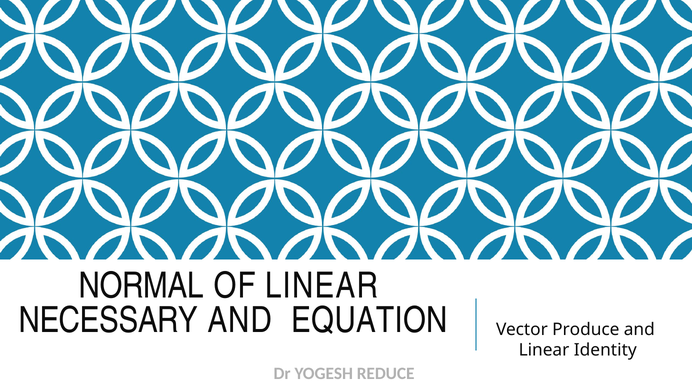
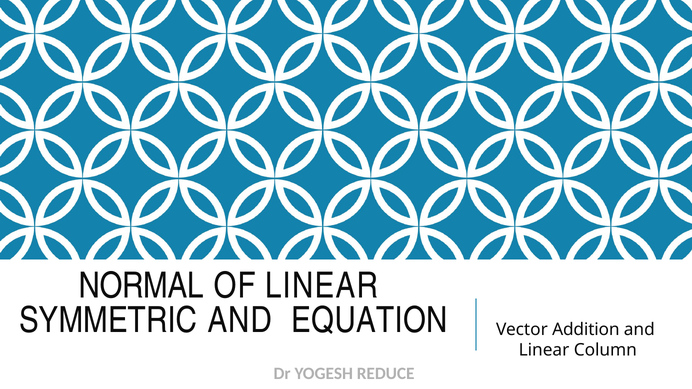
NECESSARY: NECESSARY -> SYMMETRIC
Produce: Produce -> Addition
Identity: Identity -> Column
